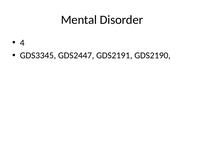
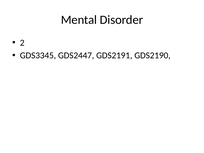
4: 4 -> 2
